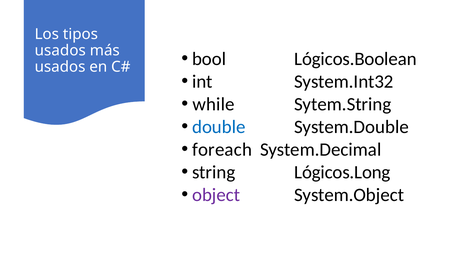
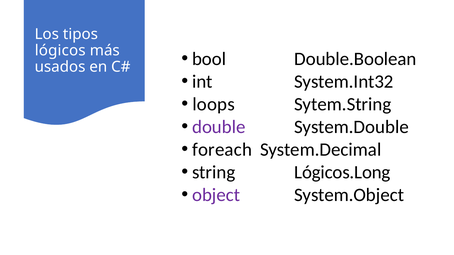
usados at (60, 50): usados -> lógicos
Lógicos.Boolean: Lógicos.Boolean -> Double.Boolean
while: while -> loops
double colour: blue -> purple
